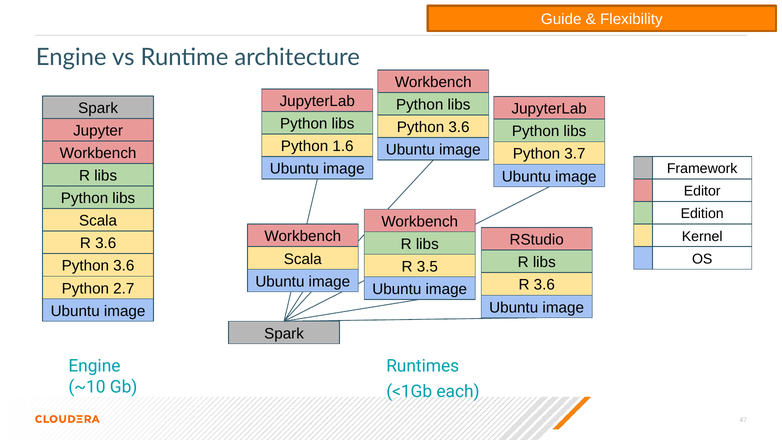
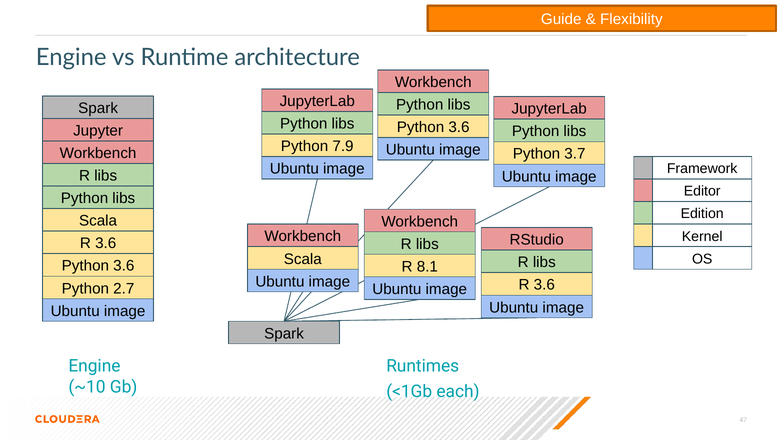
1.6: 1.6 -> 7.9
3.5: 3.5 -> 8.1
